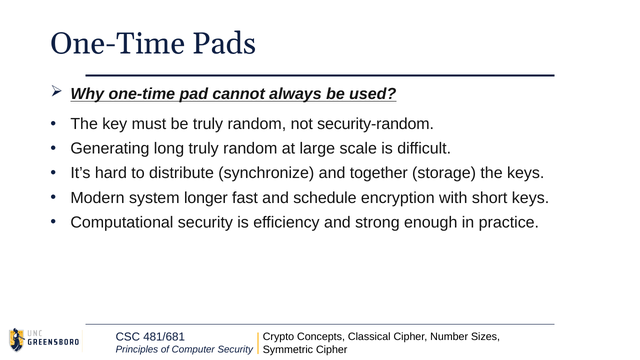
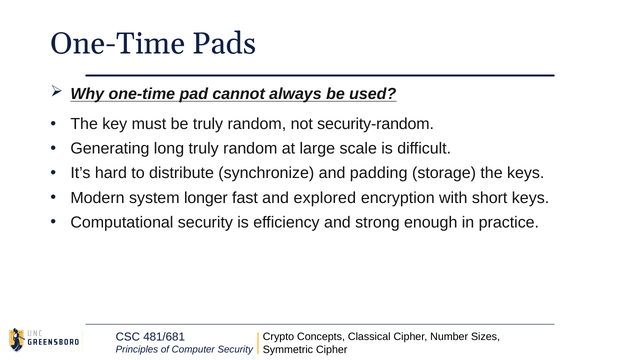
together: together -> padding
schedule: schedule -> explored
